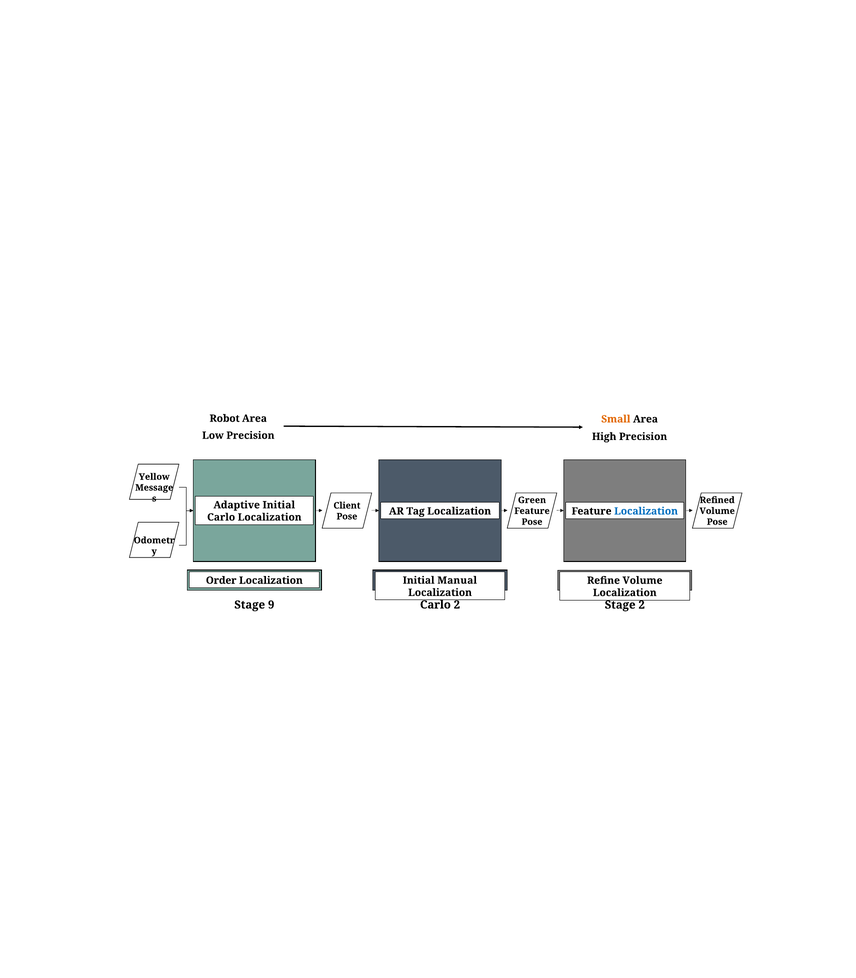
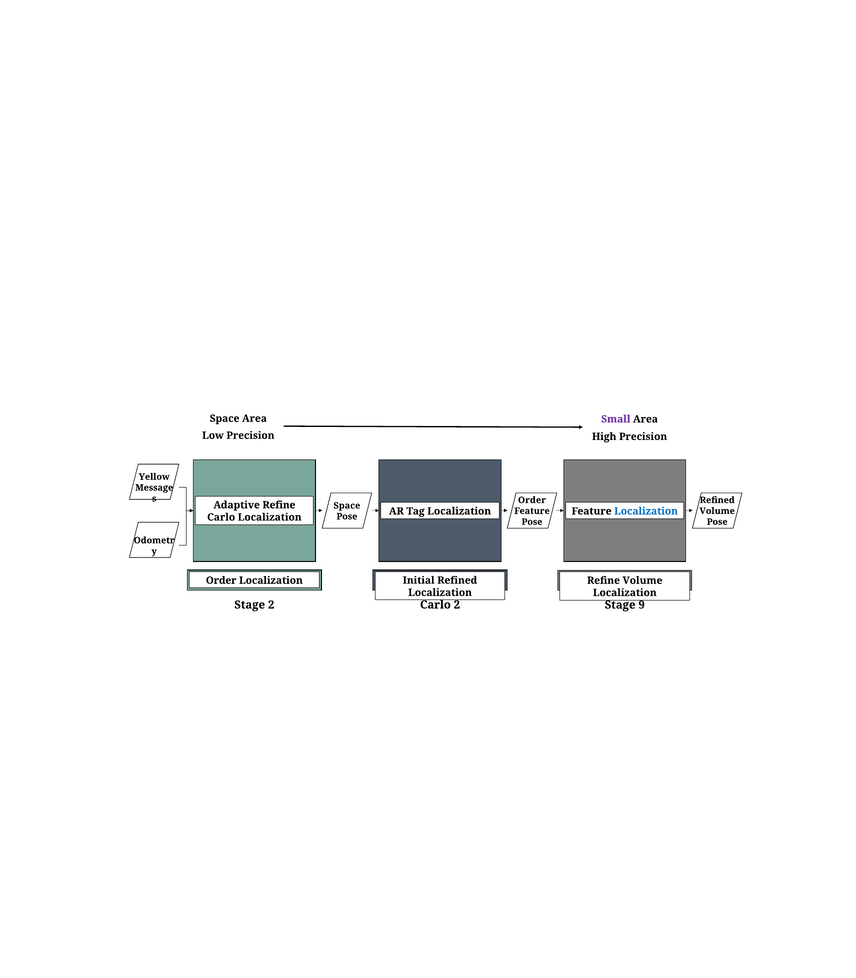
Robot at (225, 419): Robot -> Space
Small colour: orange -> purple
Green at (532, 500): Green -> Order
Adaptive Initial: Initial -> Refine
Client at (347, 506): Client -> Space
Initial Manual: Manual -> Refined
Stage 9: 9 -> 2
Stage 2: 2 -> 9
